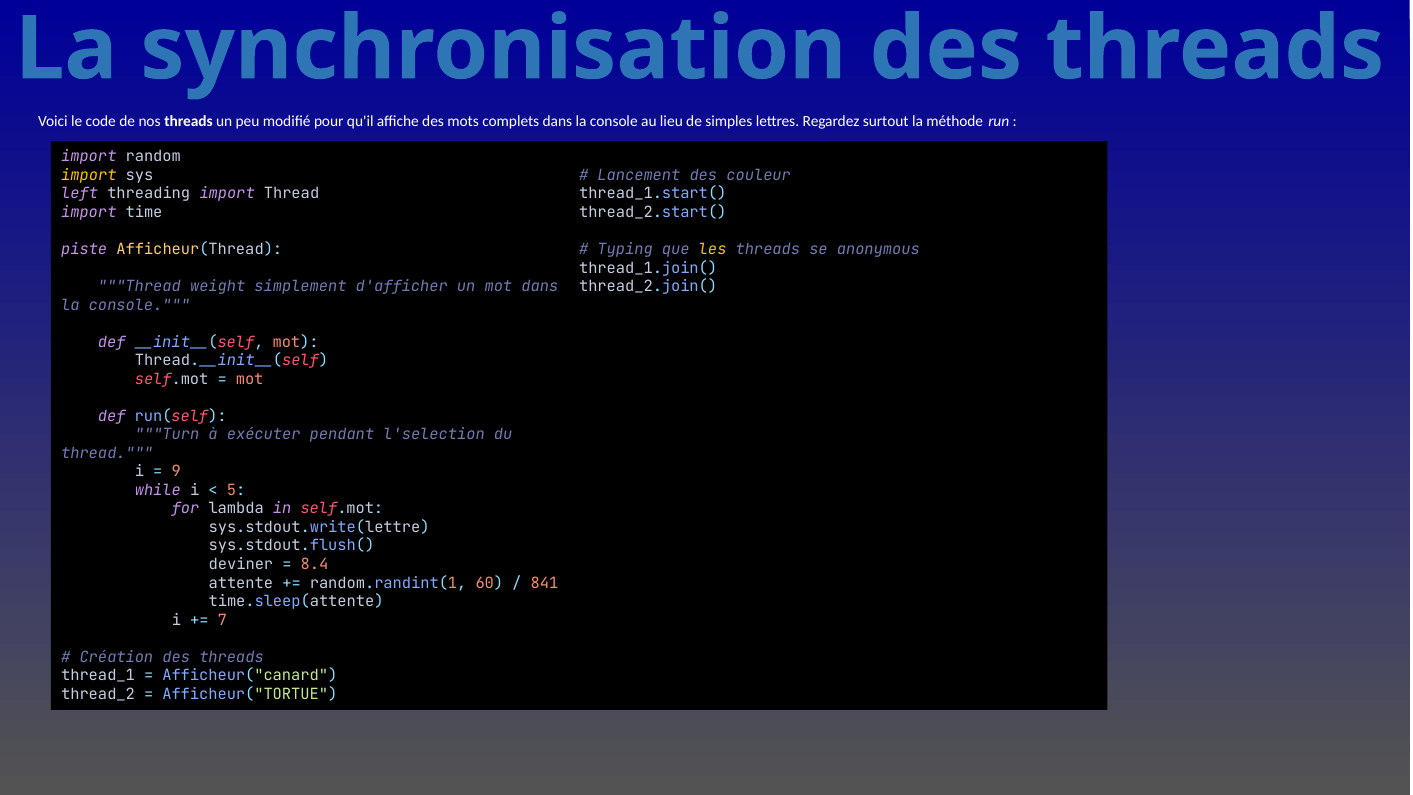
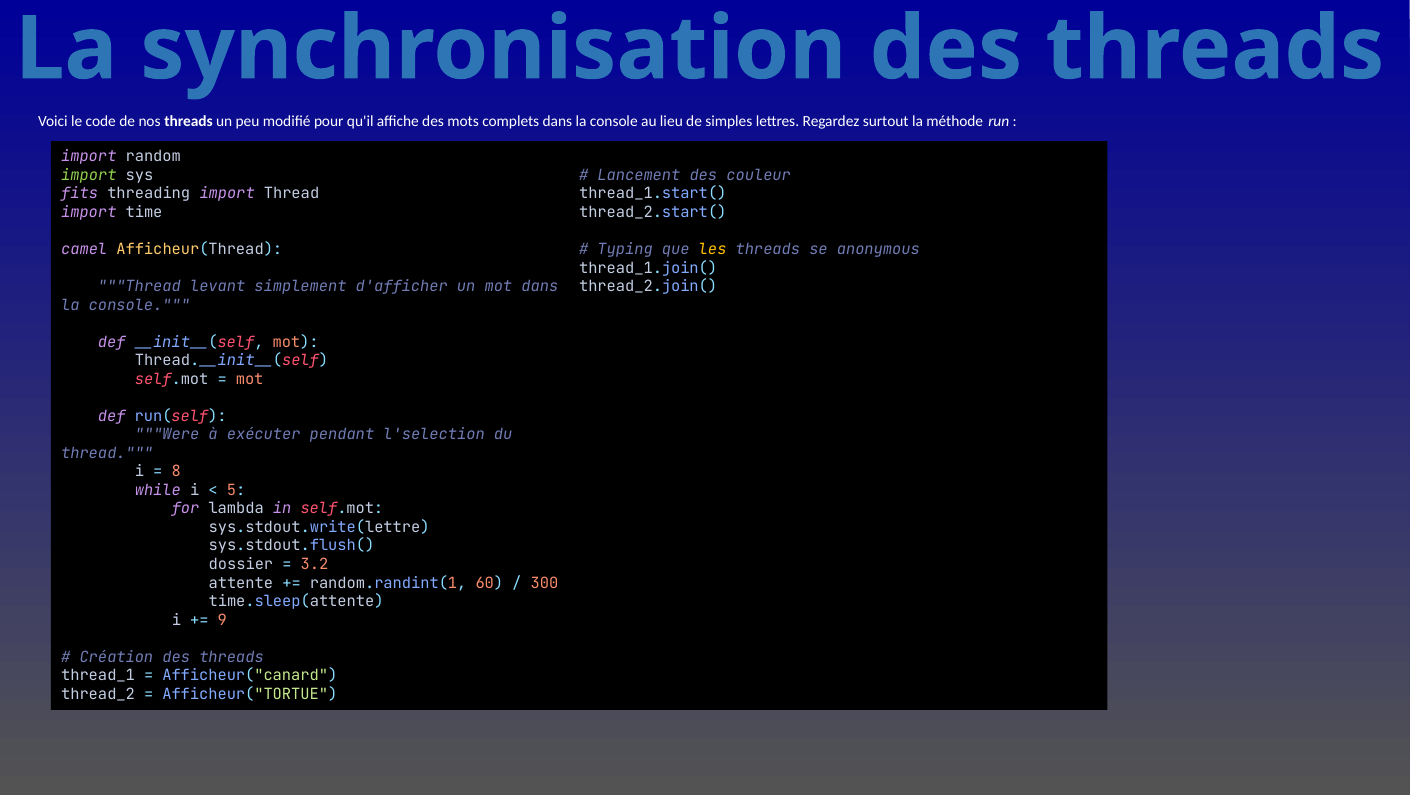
import at (89, 175) colour: yellow -> light green
left: left -> fits
piste: piste -> camel
weight: weight -> levant
Turn: Turn -> Were
9: 9 -> 8
deviner: deviner -> dossier
8.4: 8.4 -> 3.2
841: 841 -> 300
7: 7 -> 9
